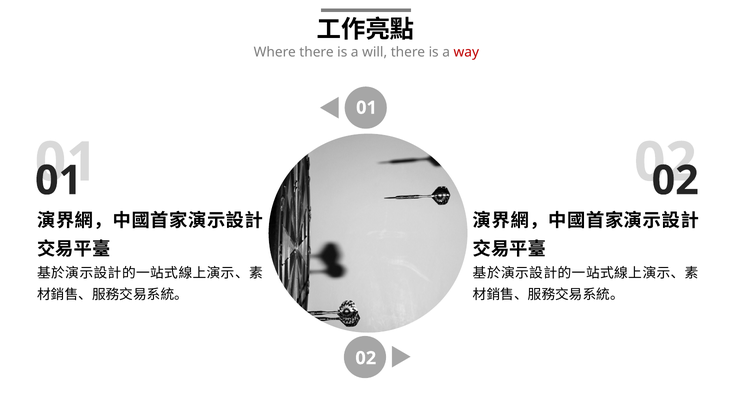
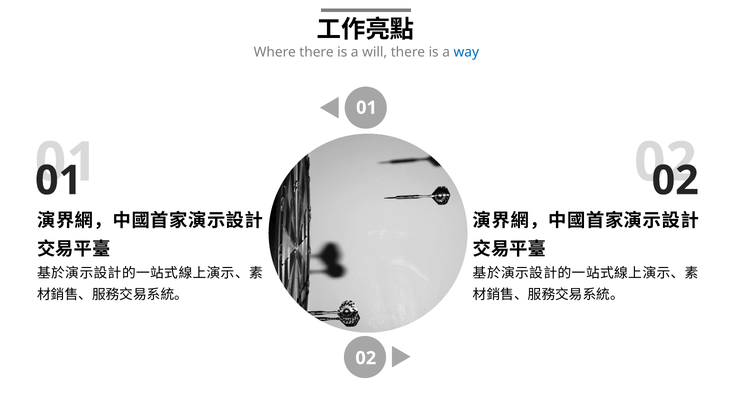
way colour: red -> blue
